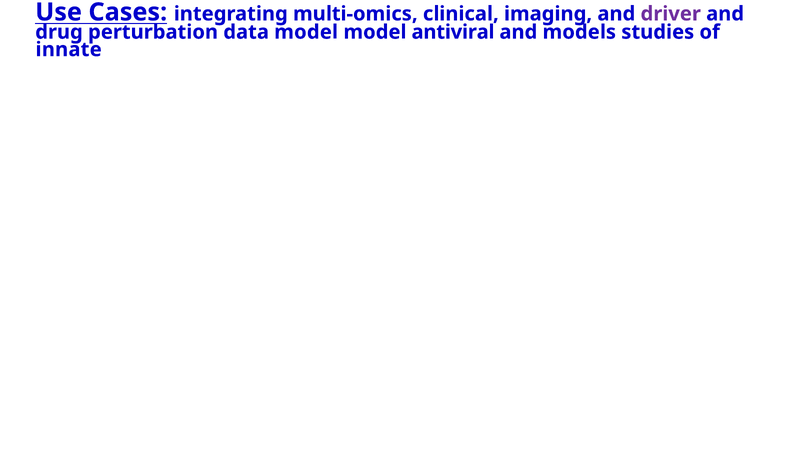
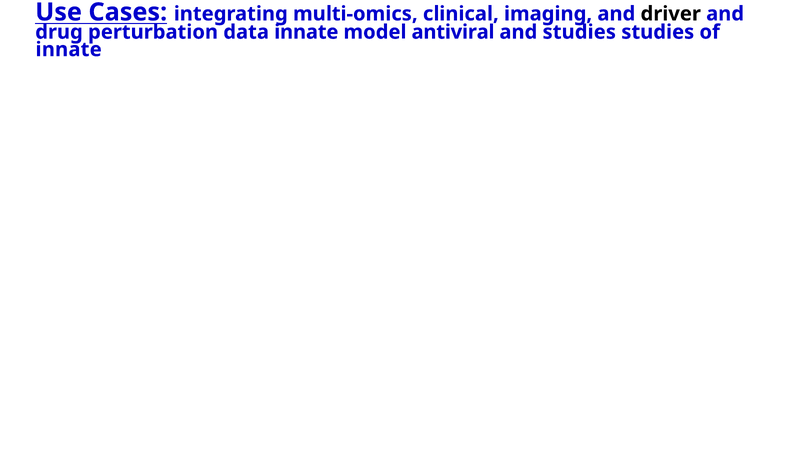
driver colour: purple -> black
data model: model -> innate
and models: models -> studies
